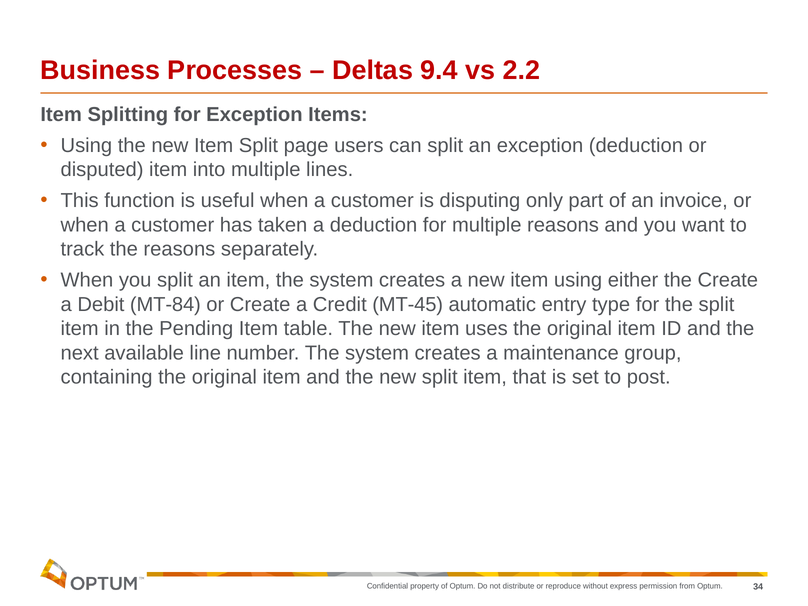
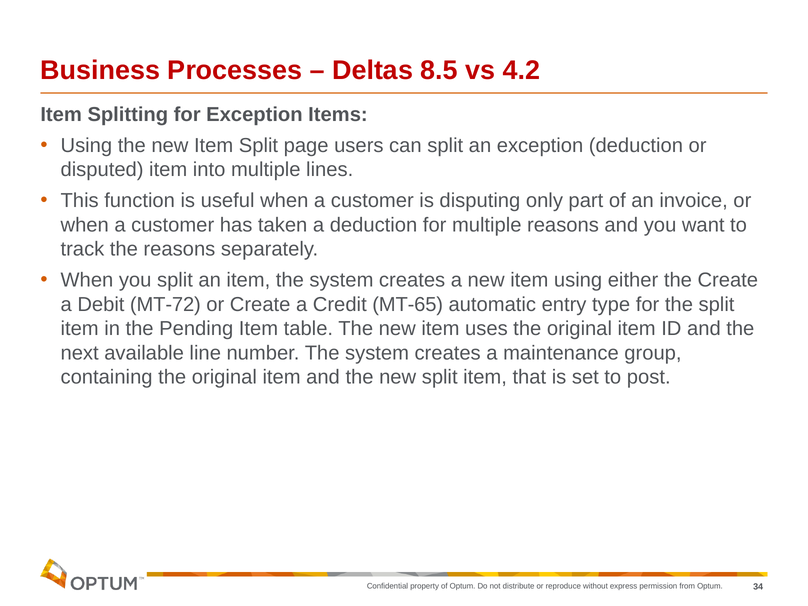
9.4: 9.4 -> 8.5
2.2: 2.2 -> 4.2
MT-84: MT-84 -> MT-72
MT-45: MT-45 -> MT-65
